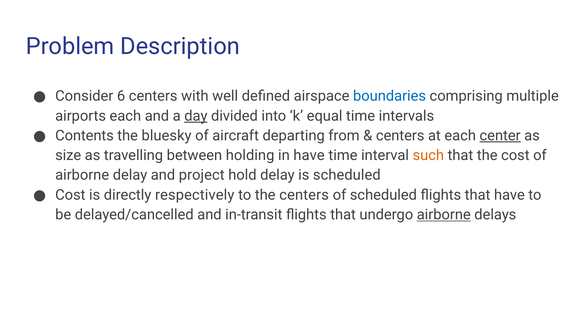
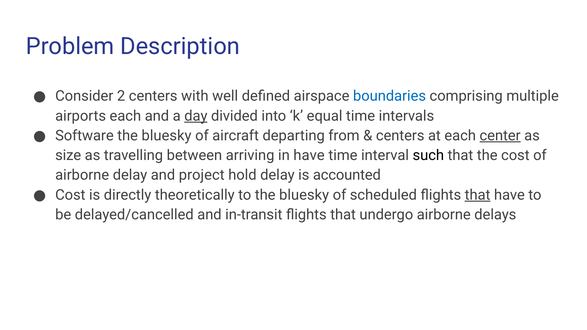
6: 6 -> 2
Contents: Contents -> Software
holding: holding -> arriving
such colour: orange -> black
is scheduled: scheduled -> accounted
respectively: respectively -> theoretically
to the centers: centers -> bluesky
that at (478, 195) underline: none -> present
airborne at (444, 215) underline: present -> none
